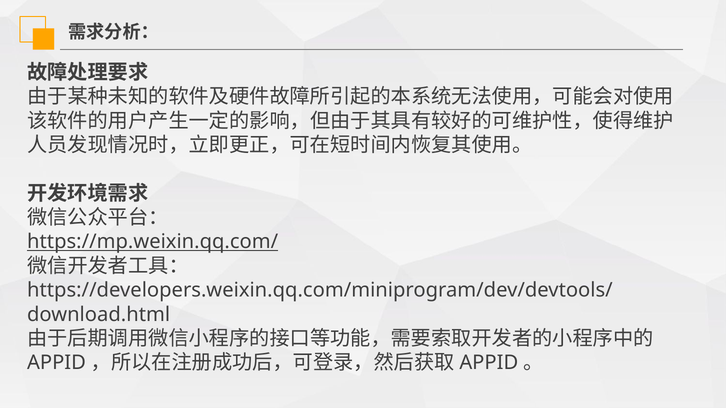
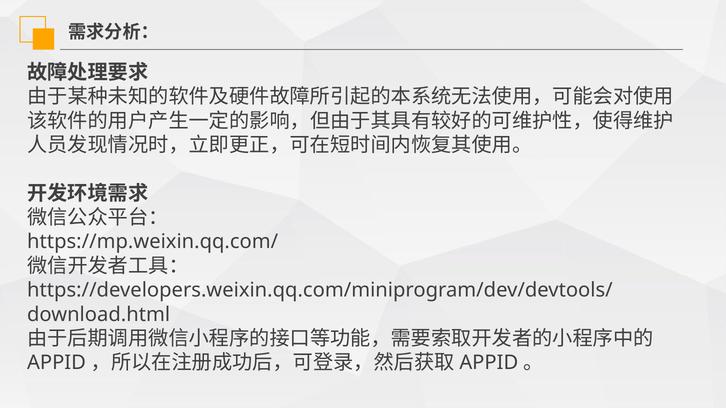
https://mp.weixin.qq.com/ underline: present -> none
